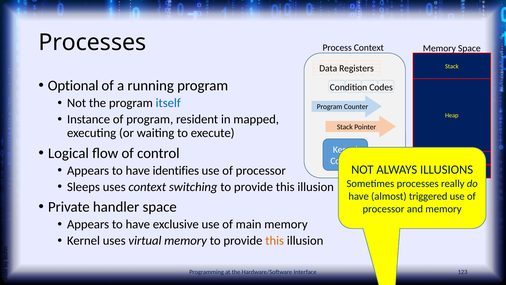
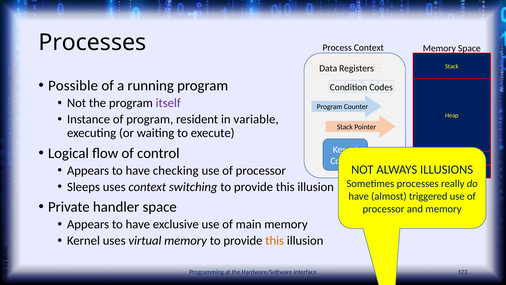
Optional: Optional -> Possible
itself colour: blue -> purple
mapped: mapped -> variable
identifies: identifies -> checking
